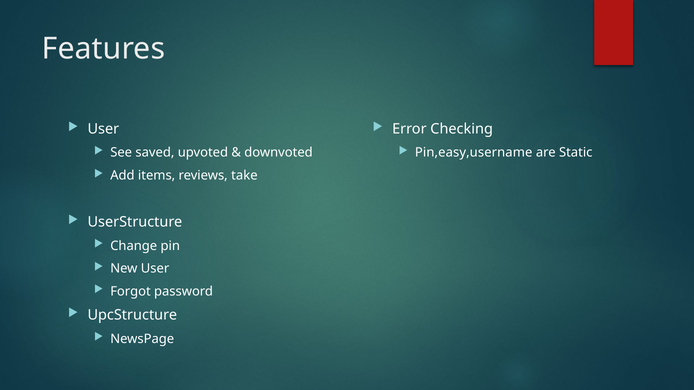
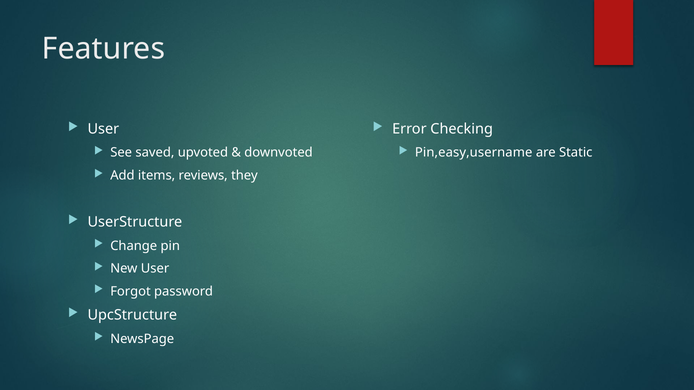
take: take -> they
